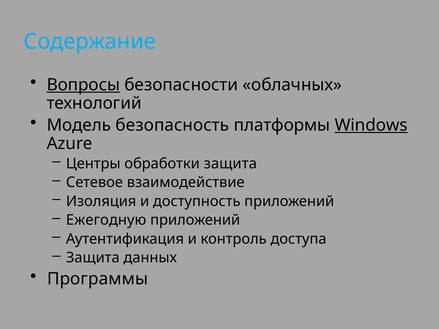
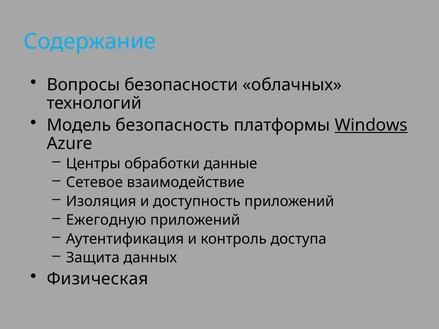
Вопросы underline: present -> none
обработки защита: защита -> данные
Программы: Программы -> Физическая
